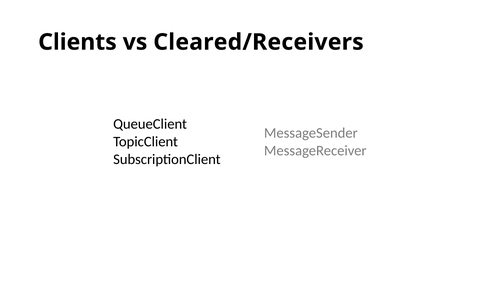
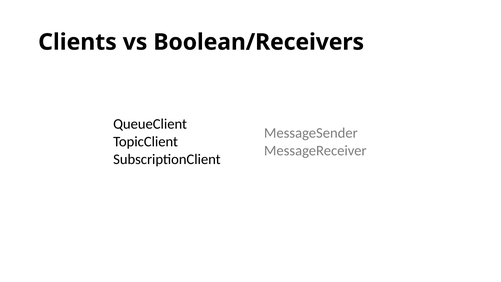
Cleared/Receivers: Cleared/Receivers -> Boolean/Receivers
